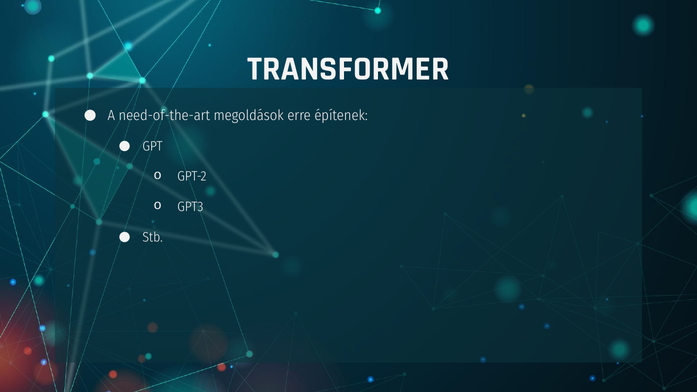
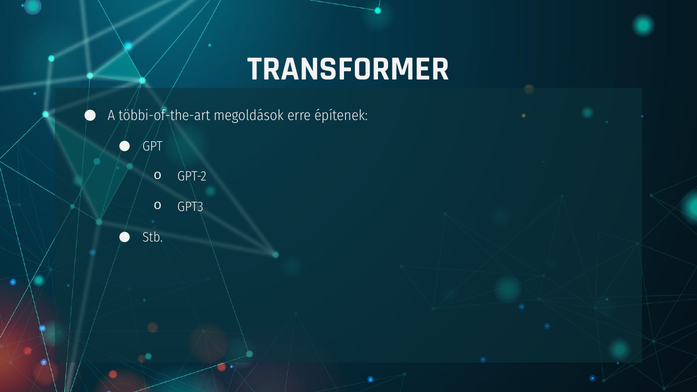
need-of-the-art: need-of-the-art -> többi-of-the-art
